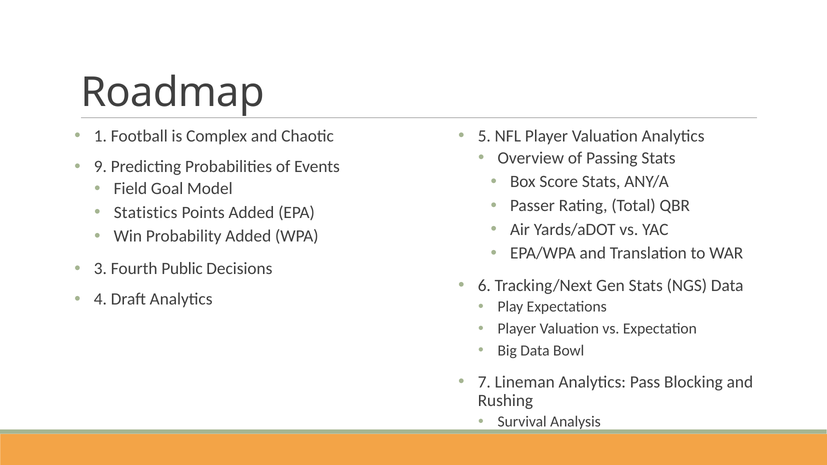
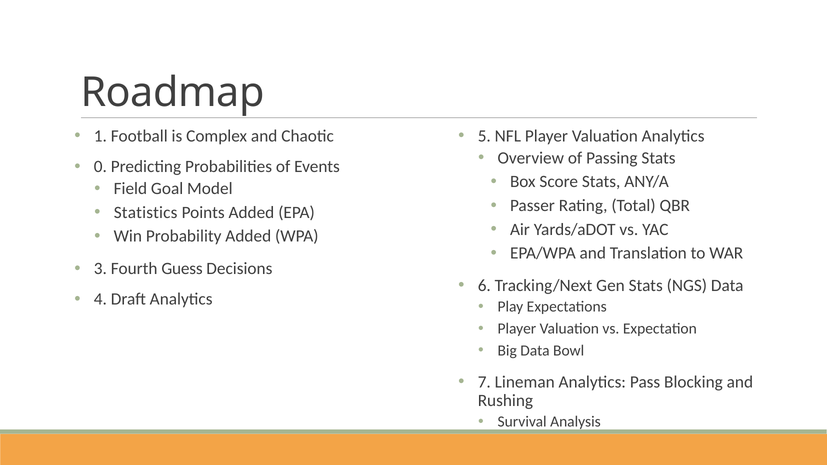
9: 9 -> 0
Public: Public -> Guess
